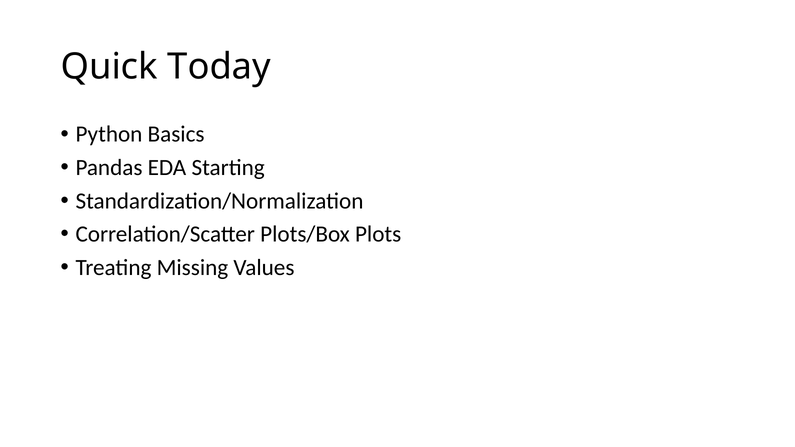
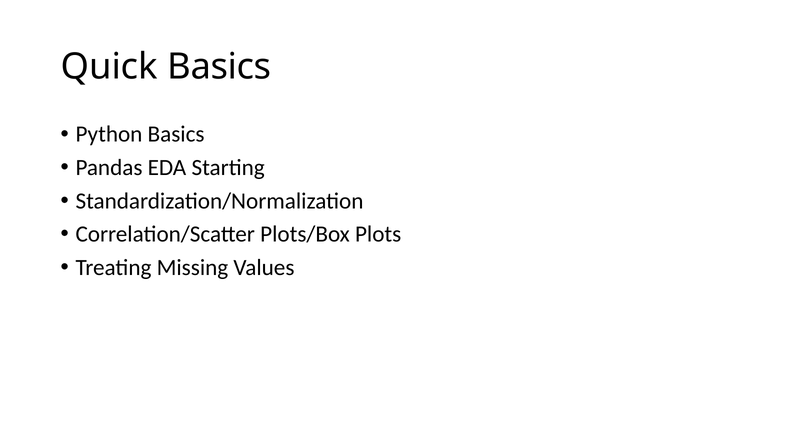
Quick Today: Today -> Basics
